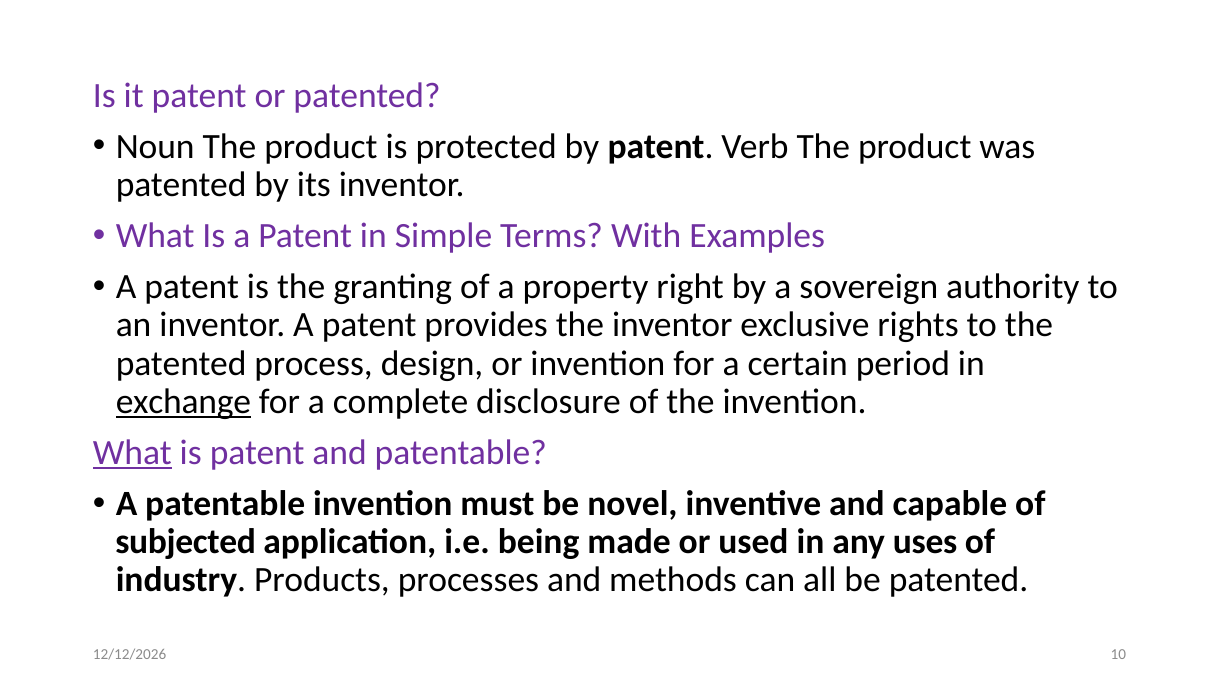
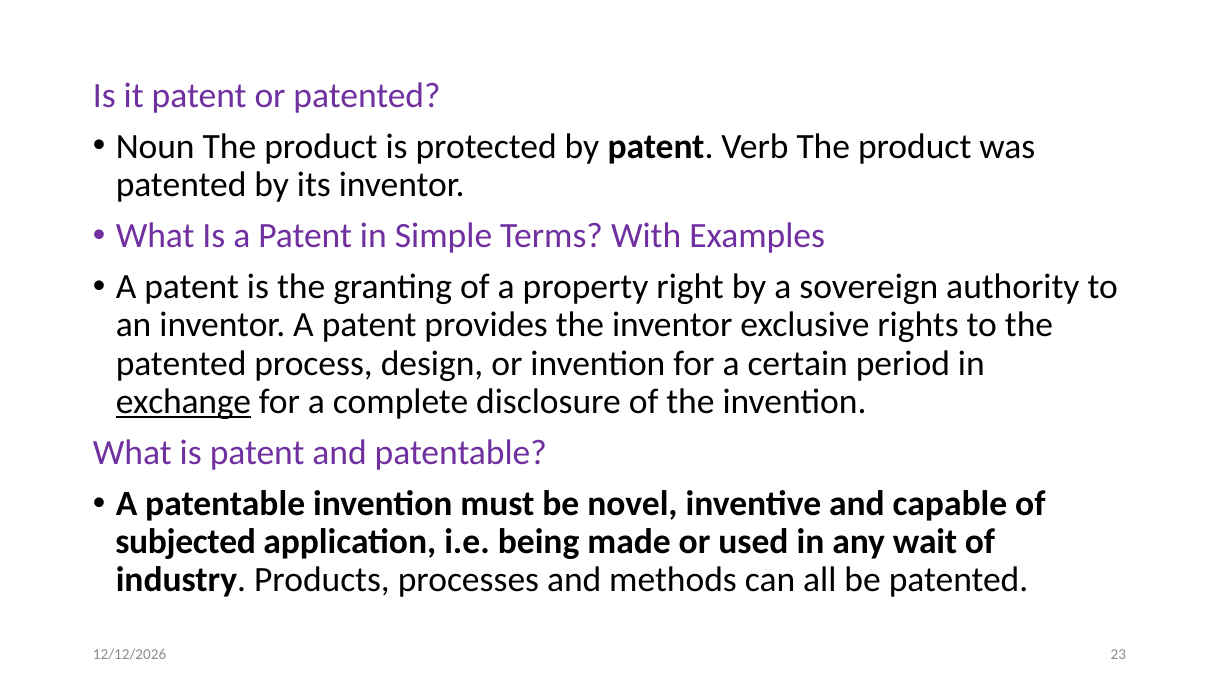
What at (132, 453) underline: present -> none
uses: uses -> wait
10: 10 -> 23
